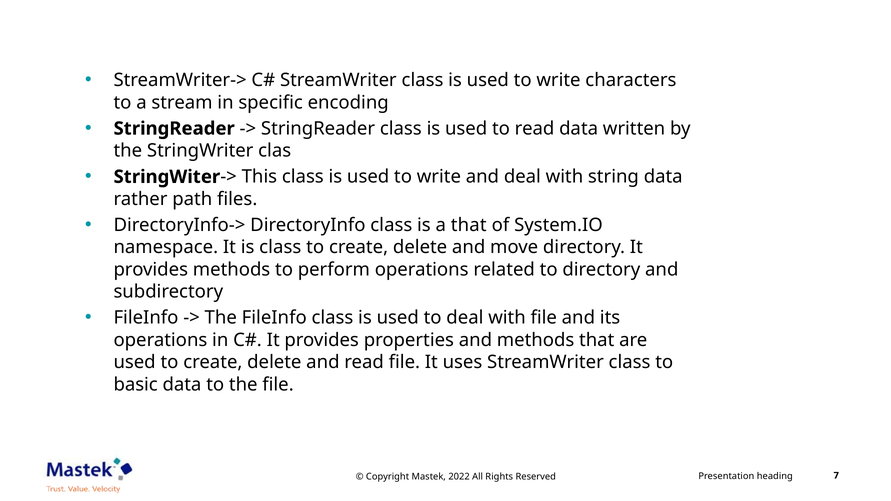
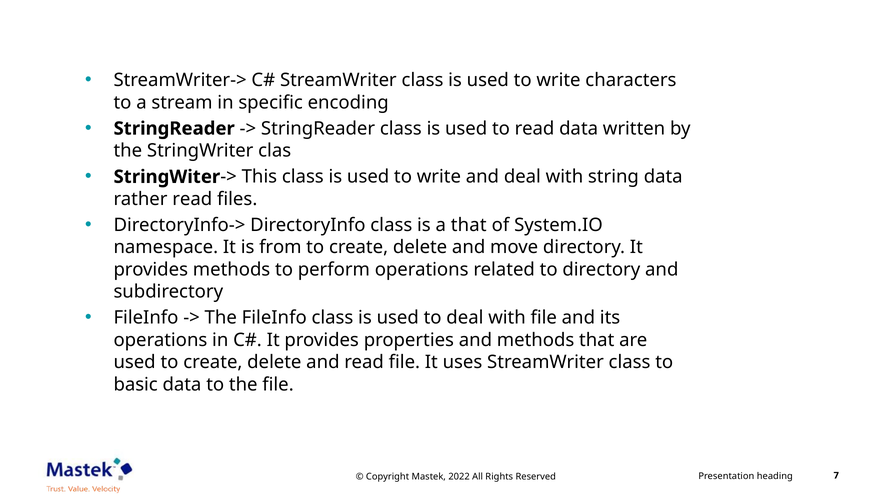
rather path: path -> read
is class: class -> from
